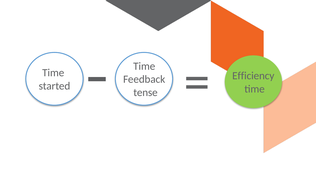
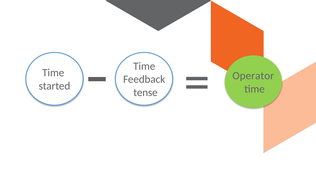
Efficiency: Efficiency -> Operator
